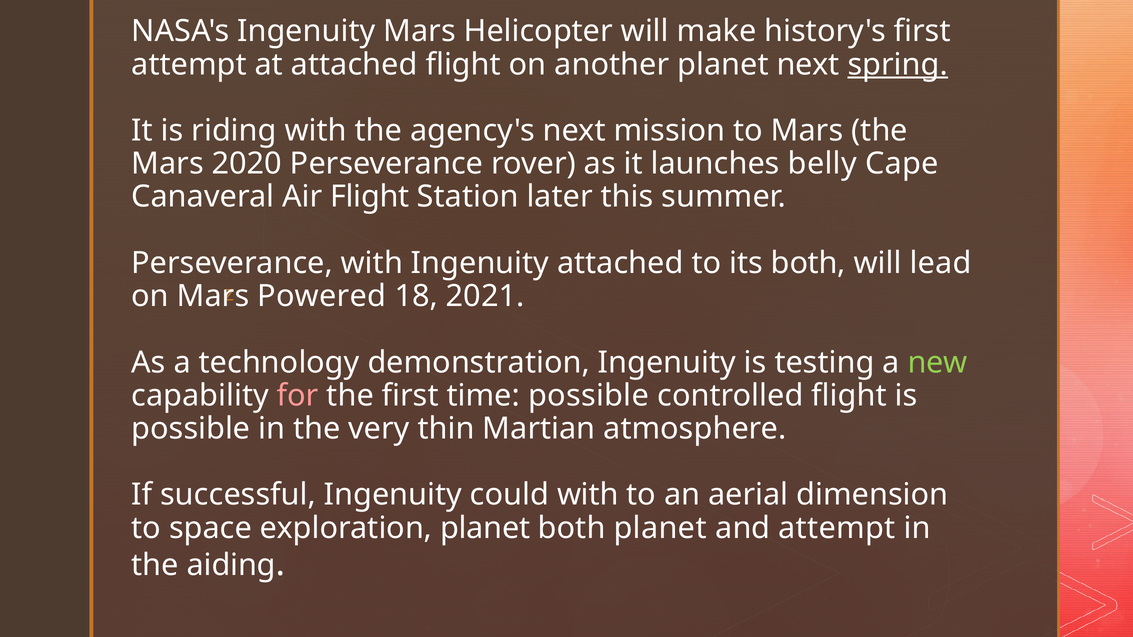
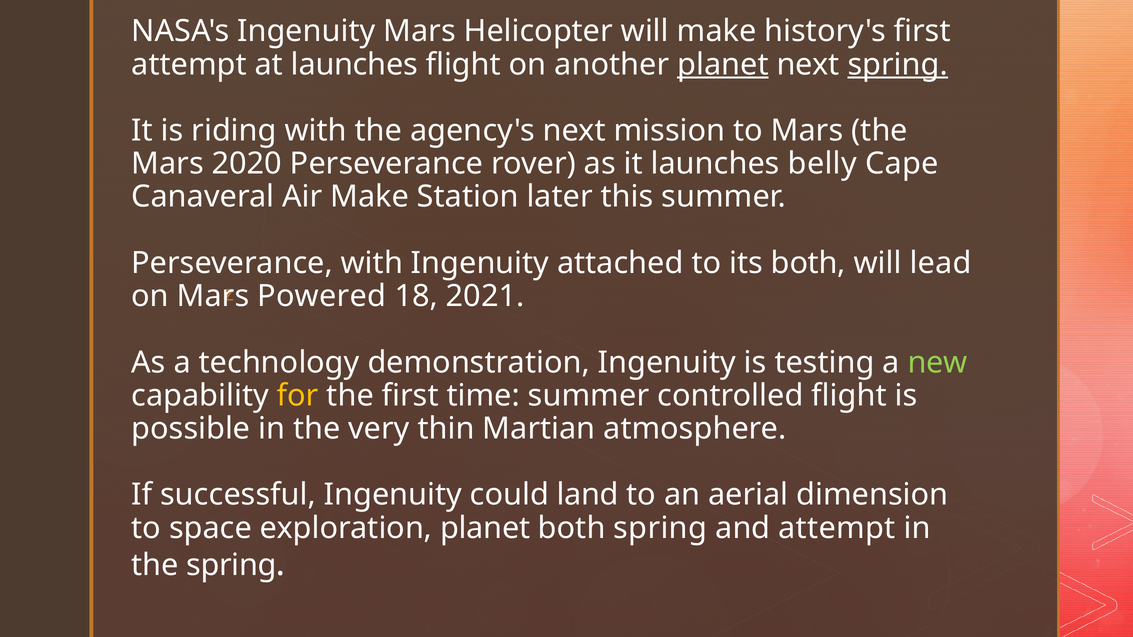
at attached: attached -> launches
planet at (723, 64) underline: none -> present
Air Flight: Flight -> Make
for colour: pink -> yellow
time possible: possible -> summer
could with: with -> land
both planet: planet -> spring
the aiding: aiding -> spring
